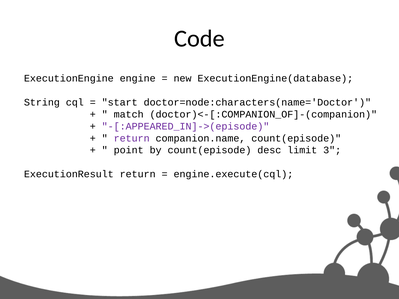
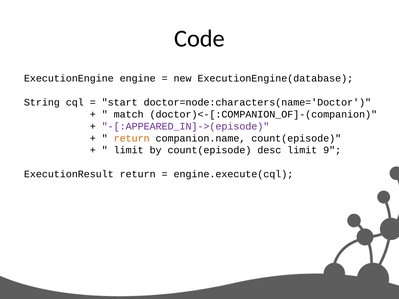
return at (132, 138) colour: purple -> orange
point at (129, 150): point -> limit
3: 3 -> 9
